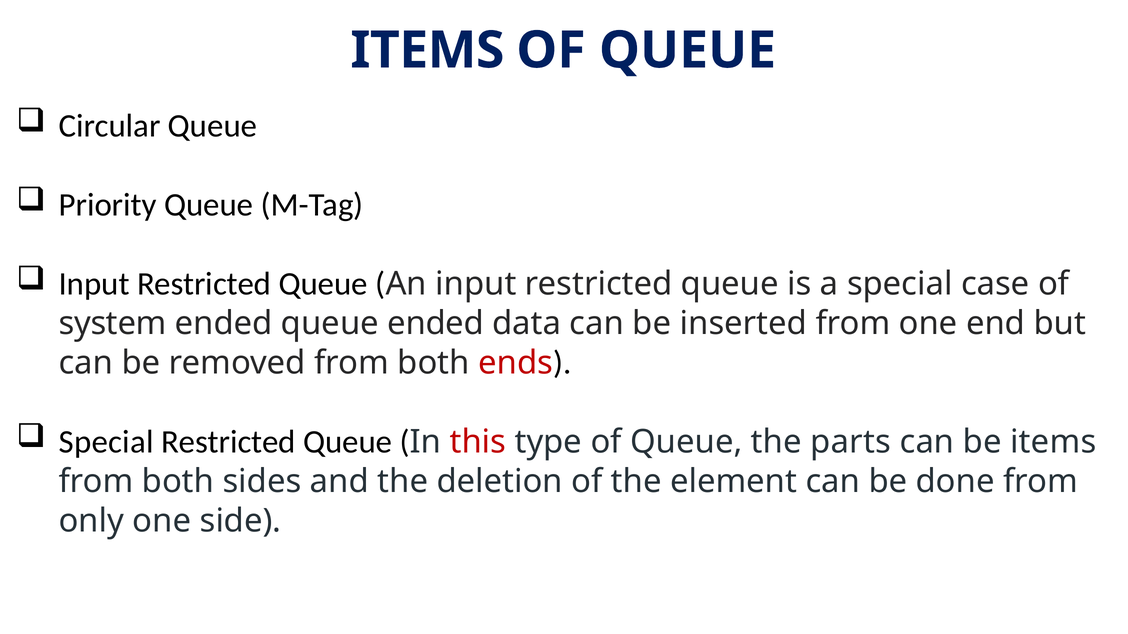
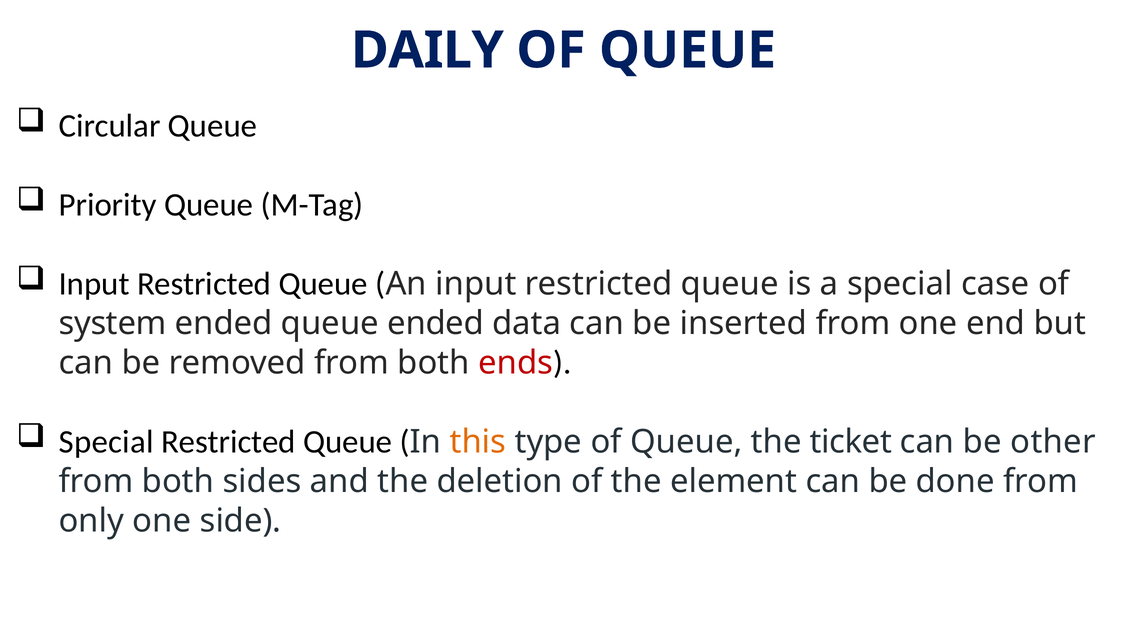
ITEMS at (427, 50): ITEMS -> DAILY
this colour: red -> orange
parts: parts -> ticket
be items: items -> other
